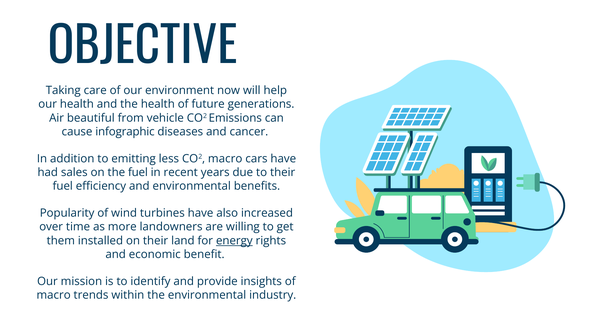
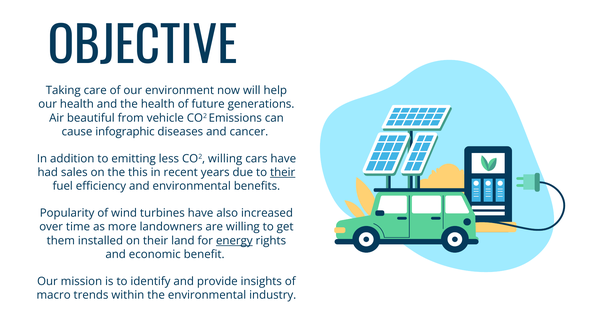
CO2 macro: macro -> willing
the fuel: fuel -> this
their at (283, 172) underline: none -> present
